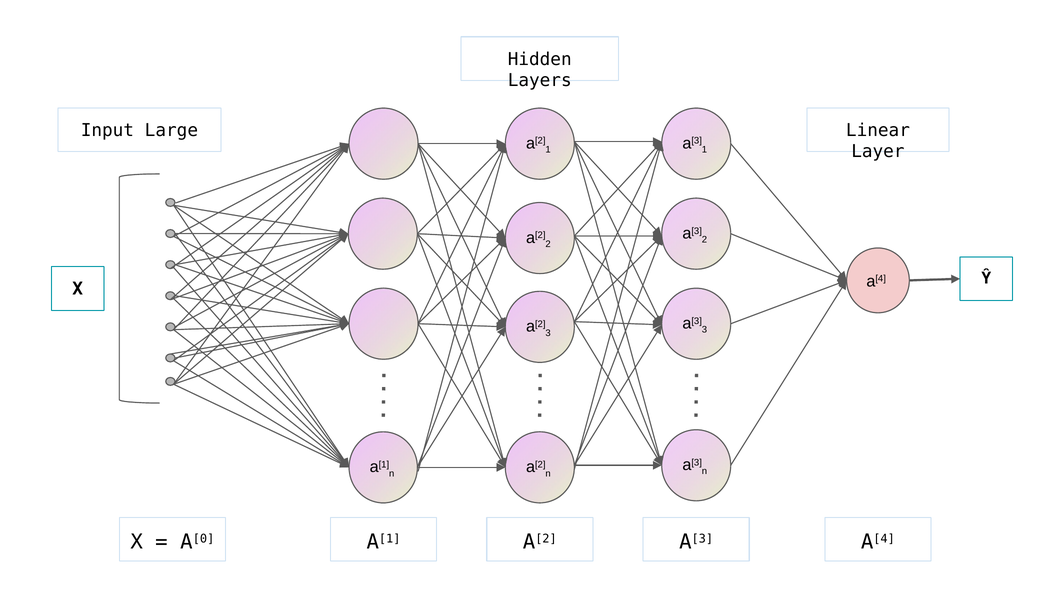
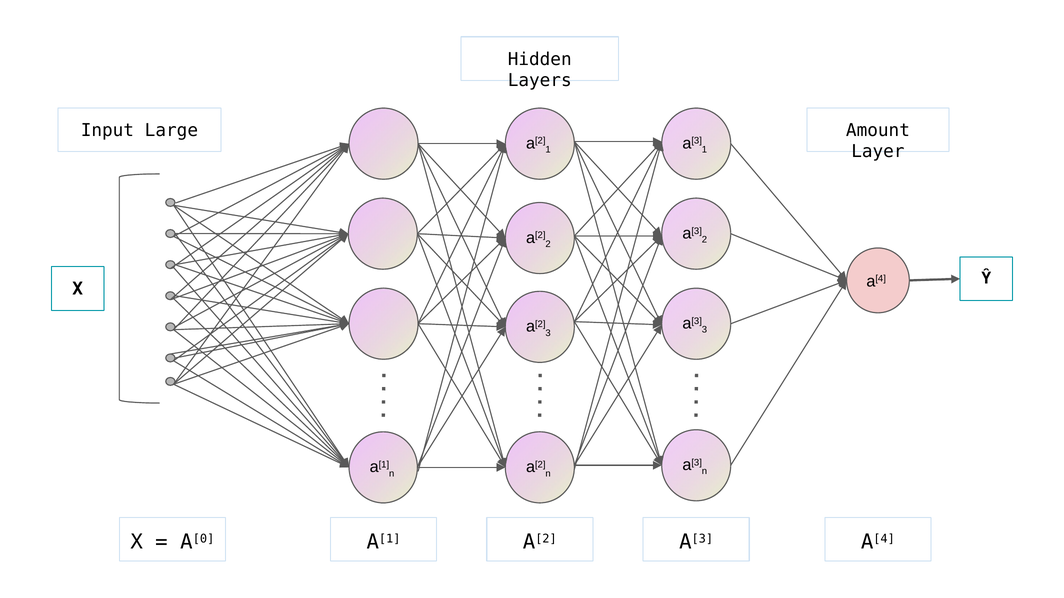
Linear: Linear -> Amount
